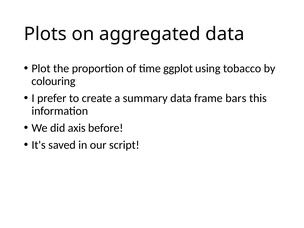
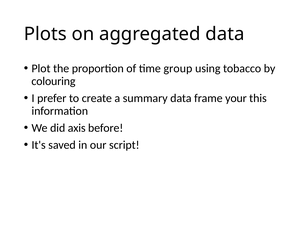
ggplot: ggplot -> group
bars: bars -> your
